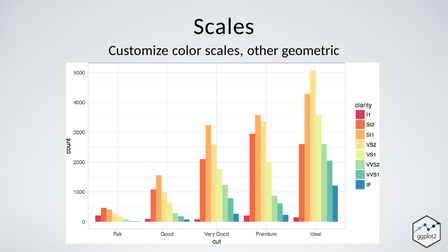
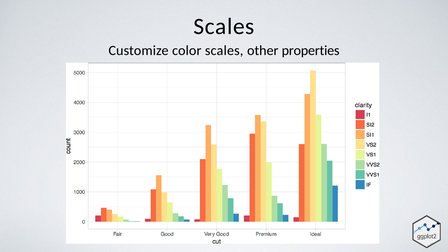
geometric: geometric -> properties
